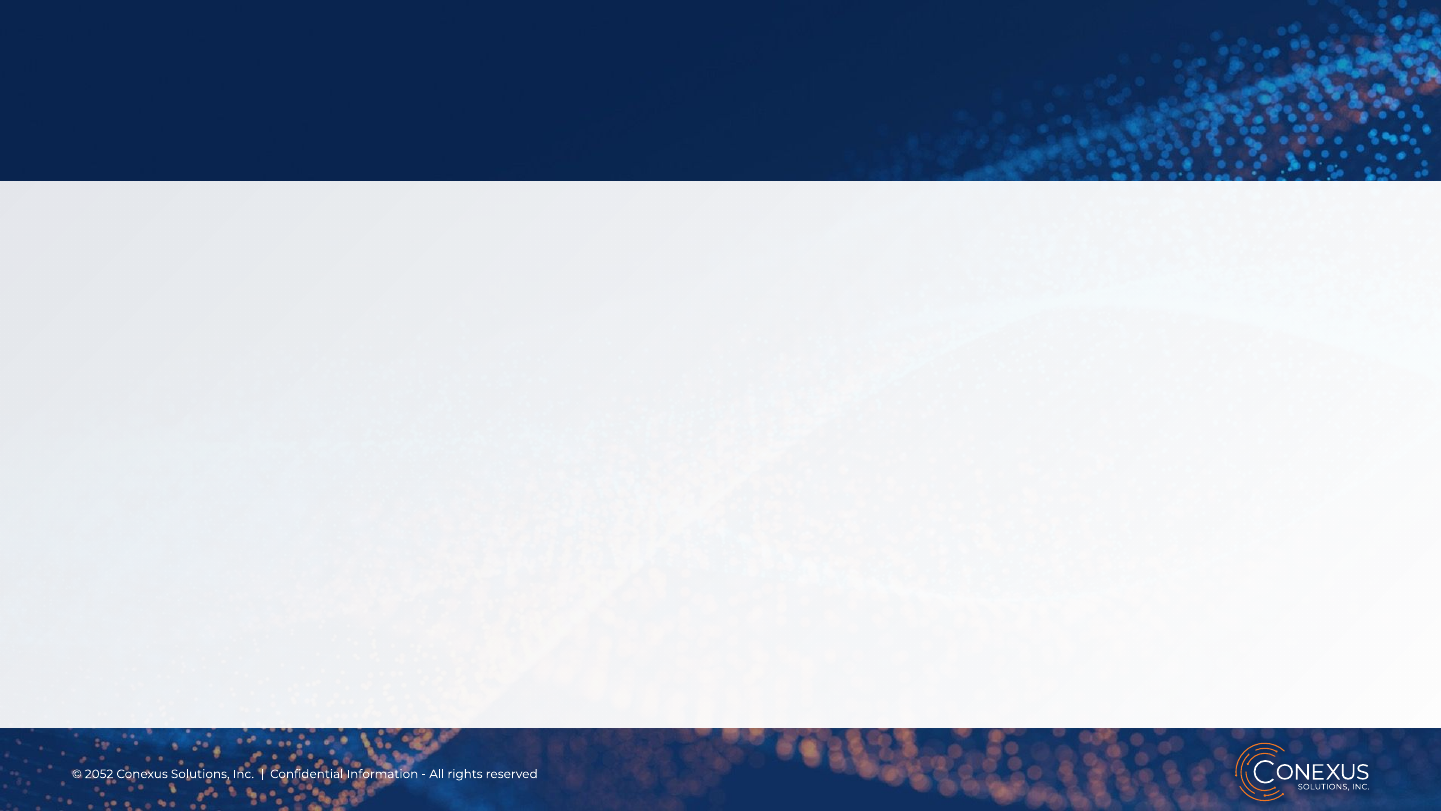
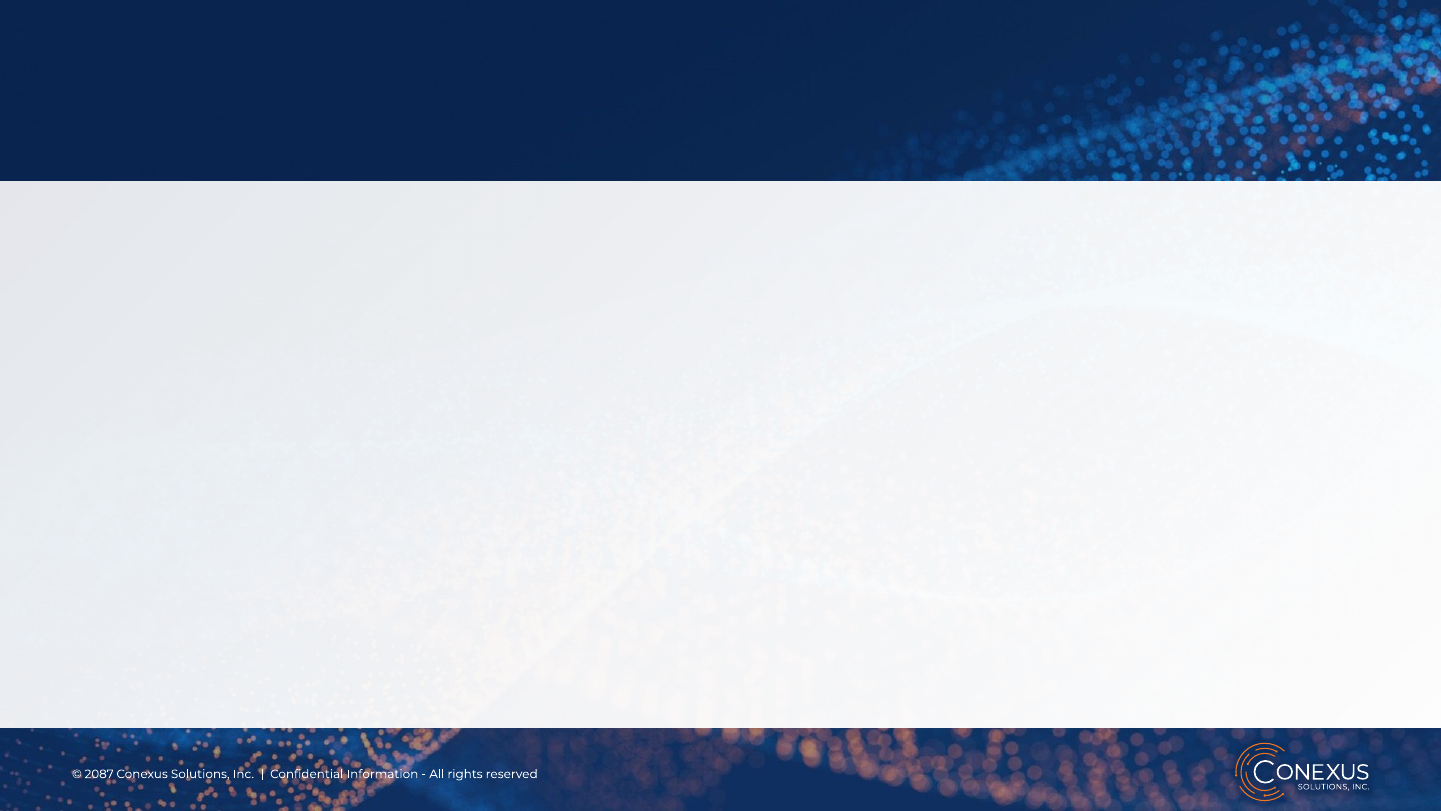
2052: 2052 -> 2087
